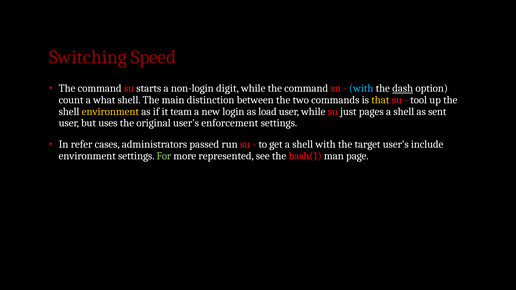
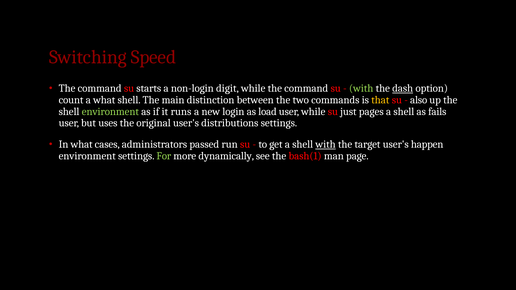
with at (361, 88) colour: light blue -> light green
tool: tool -> also
environment at (110, 112) colour: yellow -> light green
team: team -> runs
sent: sent -> fails
enforcement: enforcement -> distributions
In refer: refer -> what
with at (326, 144) underline: none -> present
include: include -> happen
represented: represented -> dynamically
